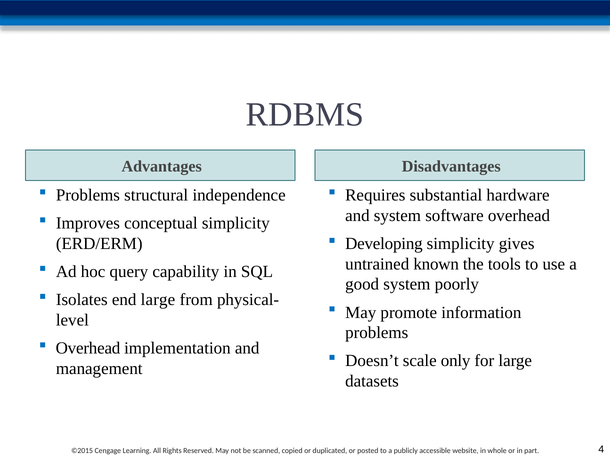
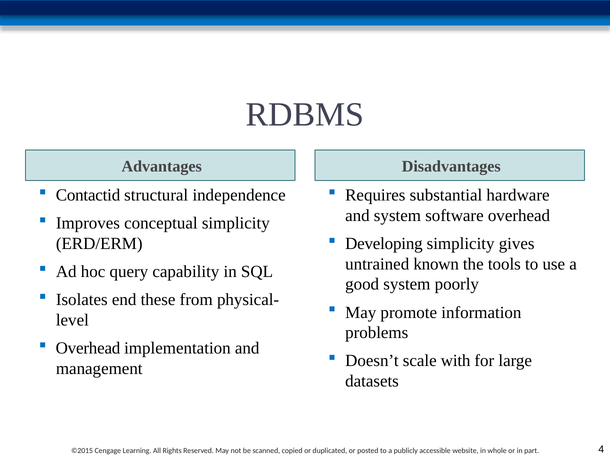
Problems at (88, 195): Problems -> Contactid
end large: large -> these
only: only -> with
